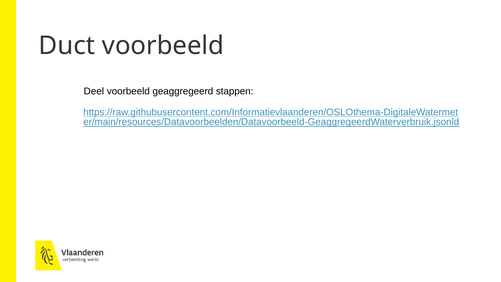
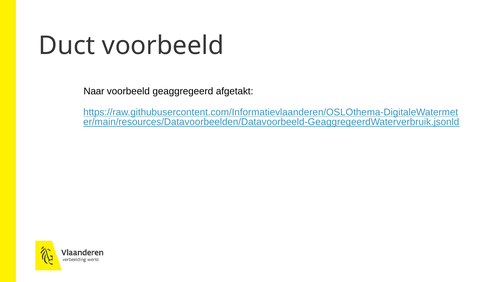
Deel: Deel -> Naar
stappen: stappen -> afgetakt
